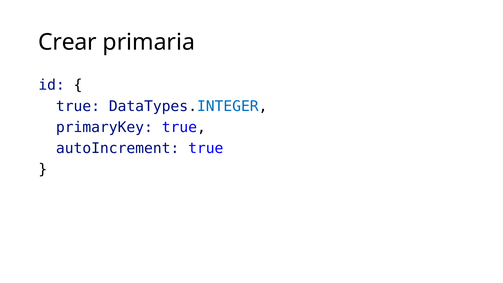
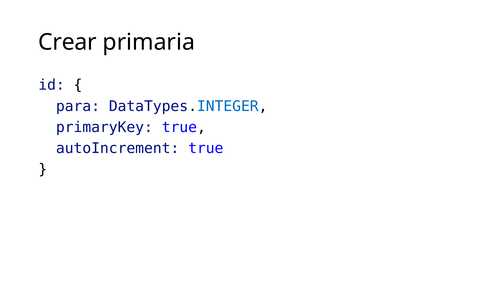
true at (78, 106): true -> para
